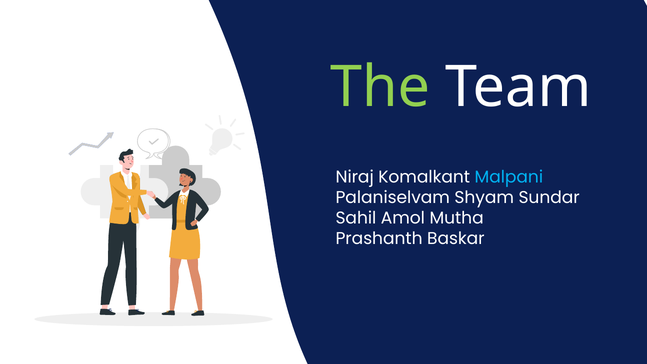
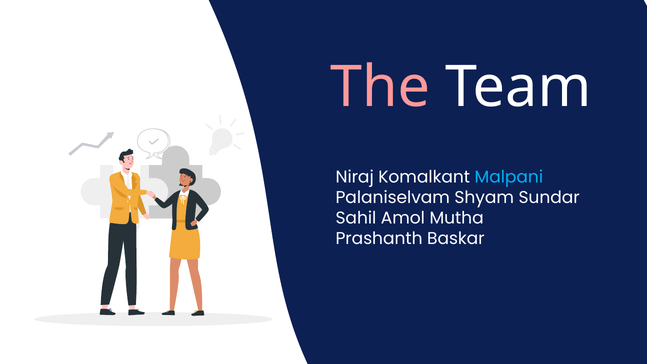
The colour: light green -> pink
